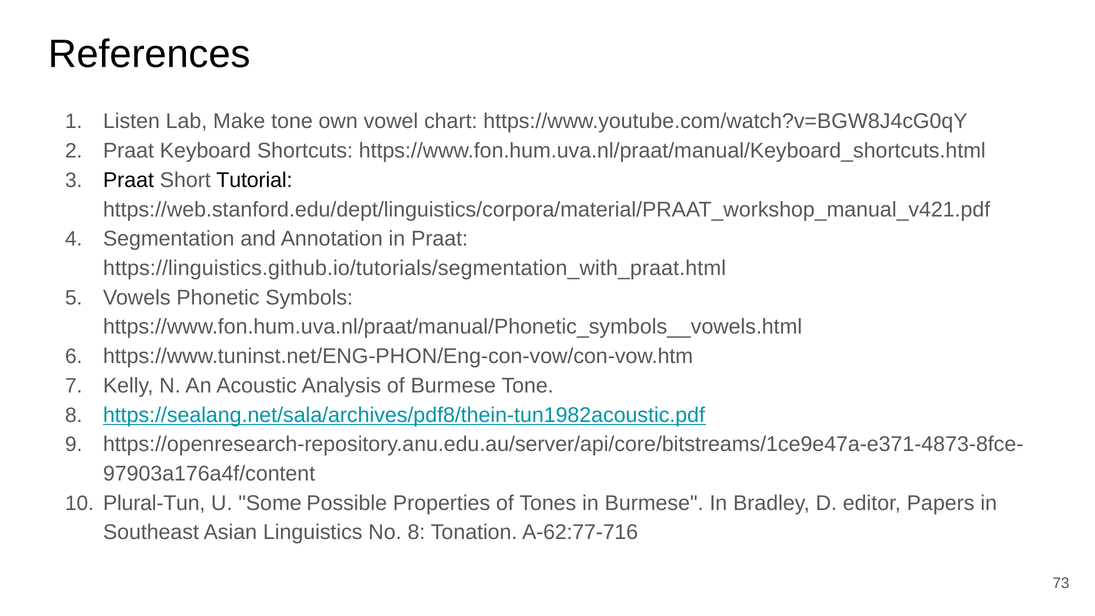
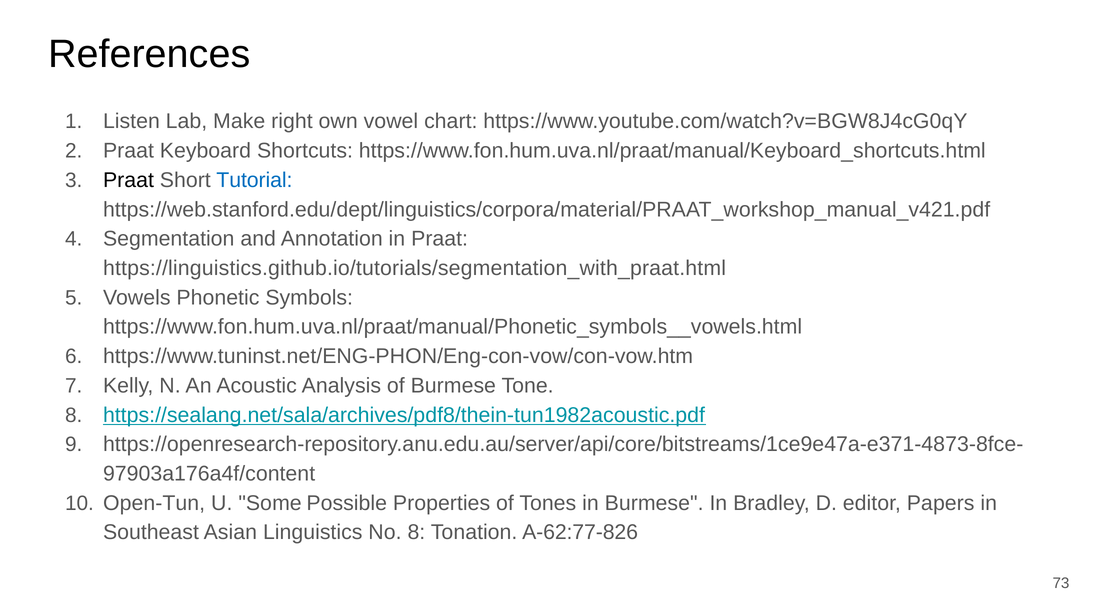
Make tone: tone -> right
Tutorial colour: black -> blue
Plural-Tun: Plural-Tun -> Open-Tun
A-62:77-716: A-62:77-716 -> A-62:77-826
